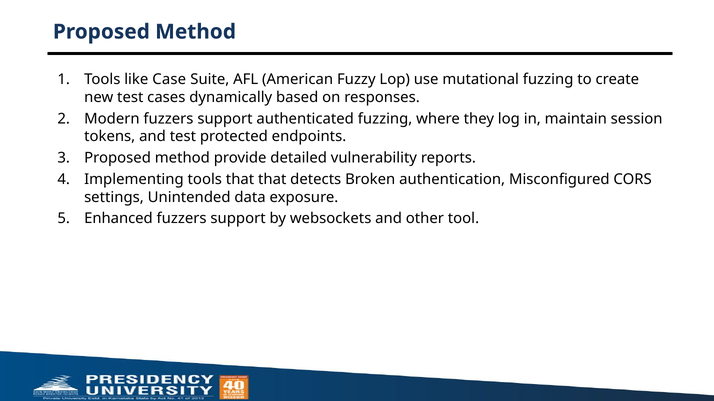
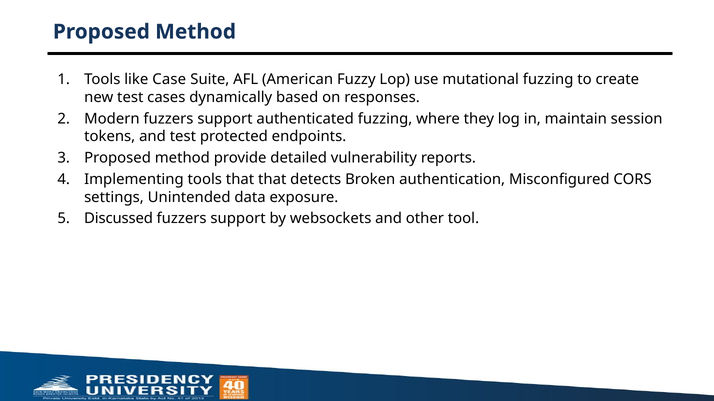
Enhanced: Enhanced -> Discussed
